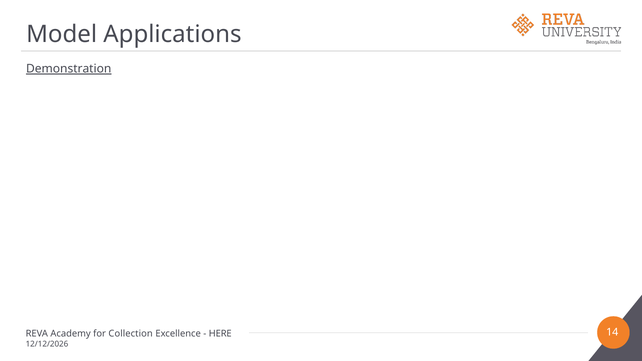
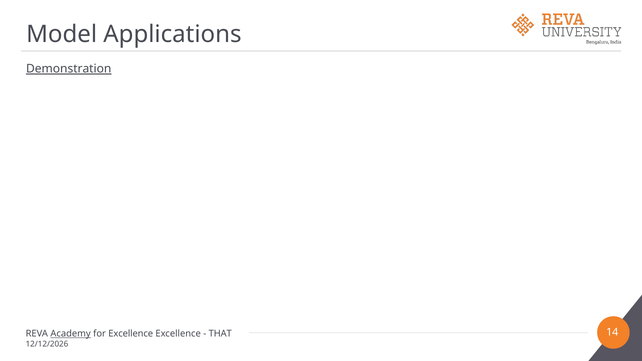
Academy underline: none -> present
for Collection: Collection -> Excellence
HERE: HERE -> THAT
